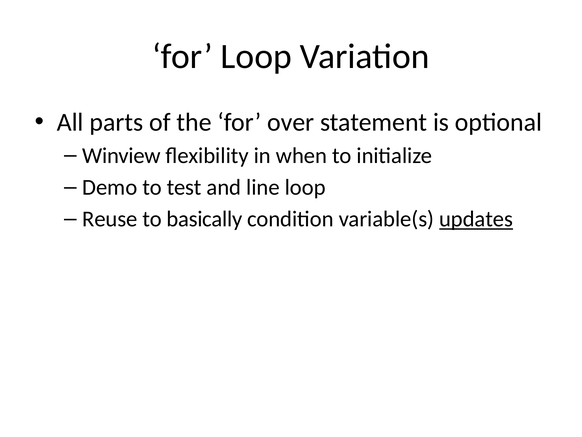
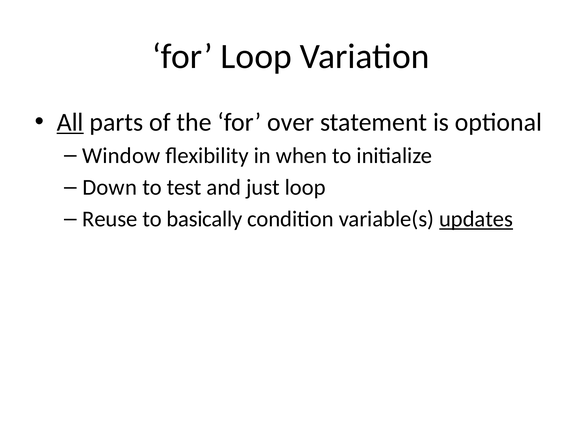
All underline: none -> present
Winview: Winview -> Window
Demo: Demo -> Down
line: line -> just
